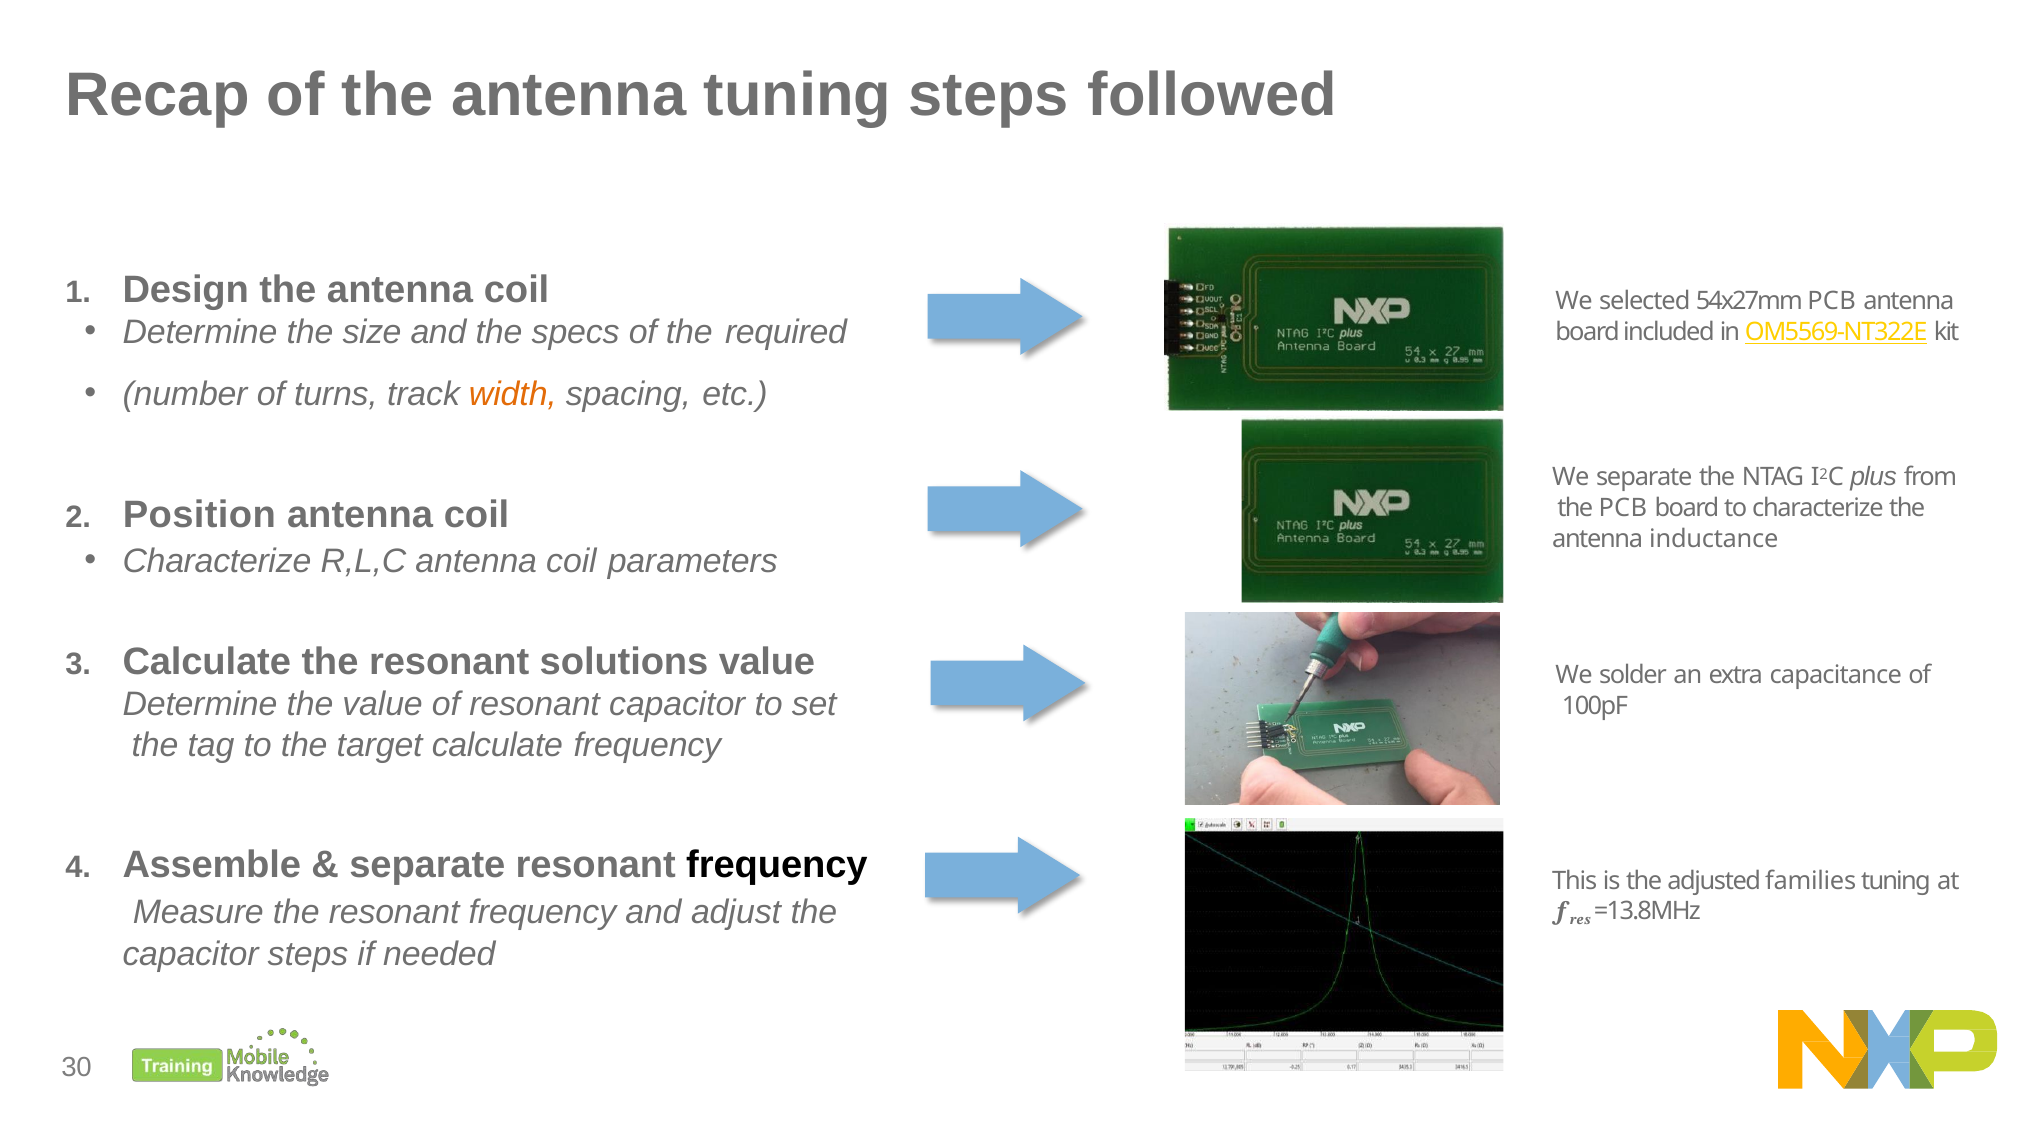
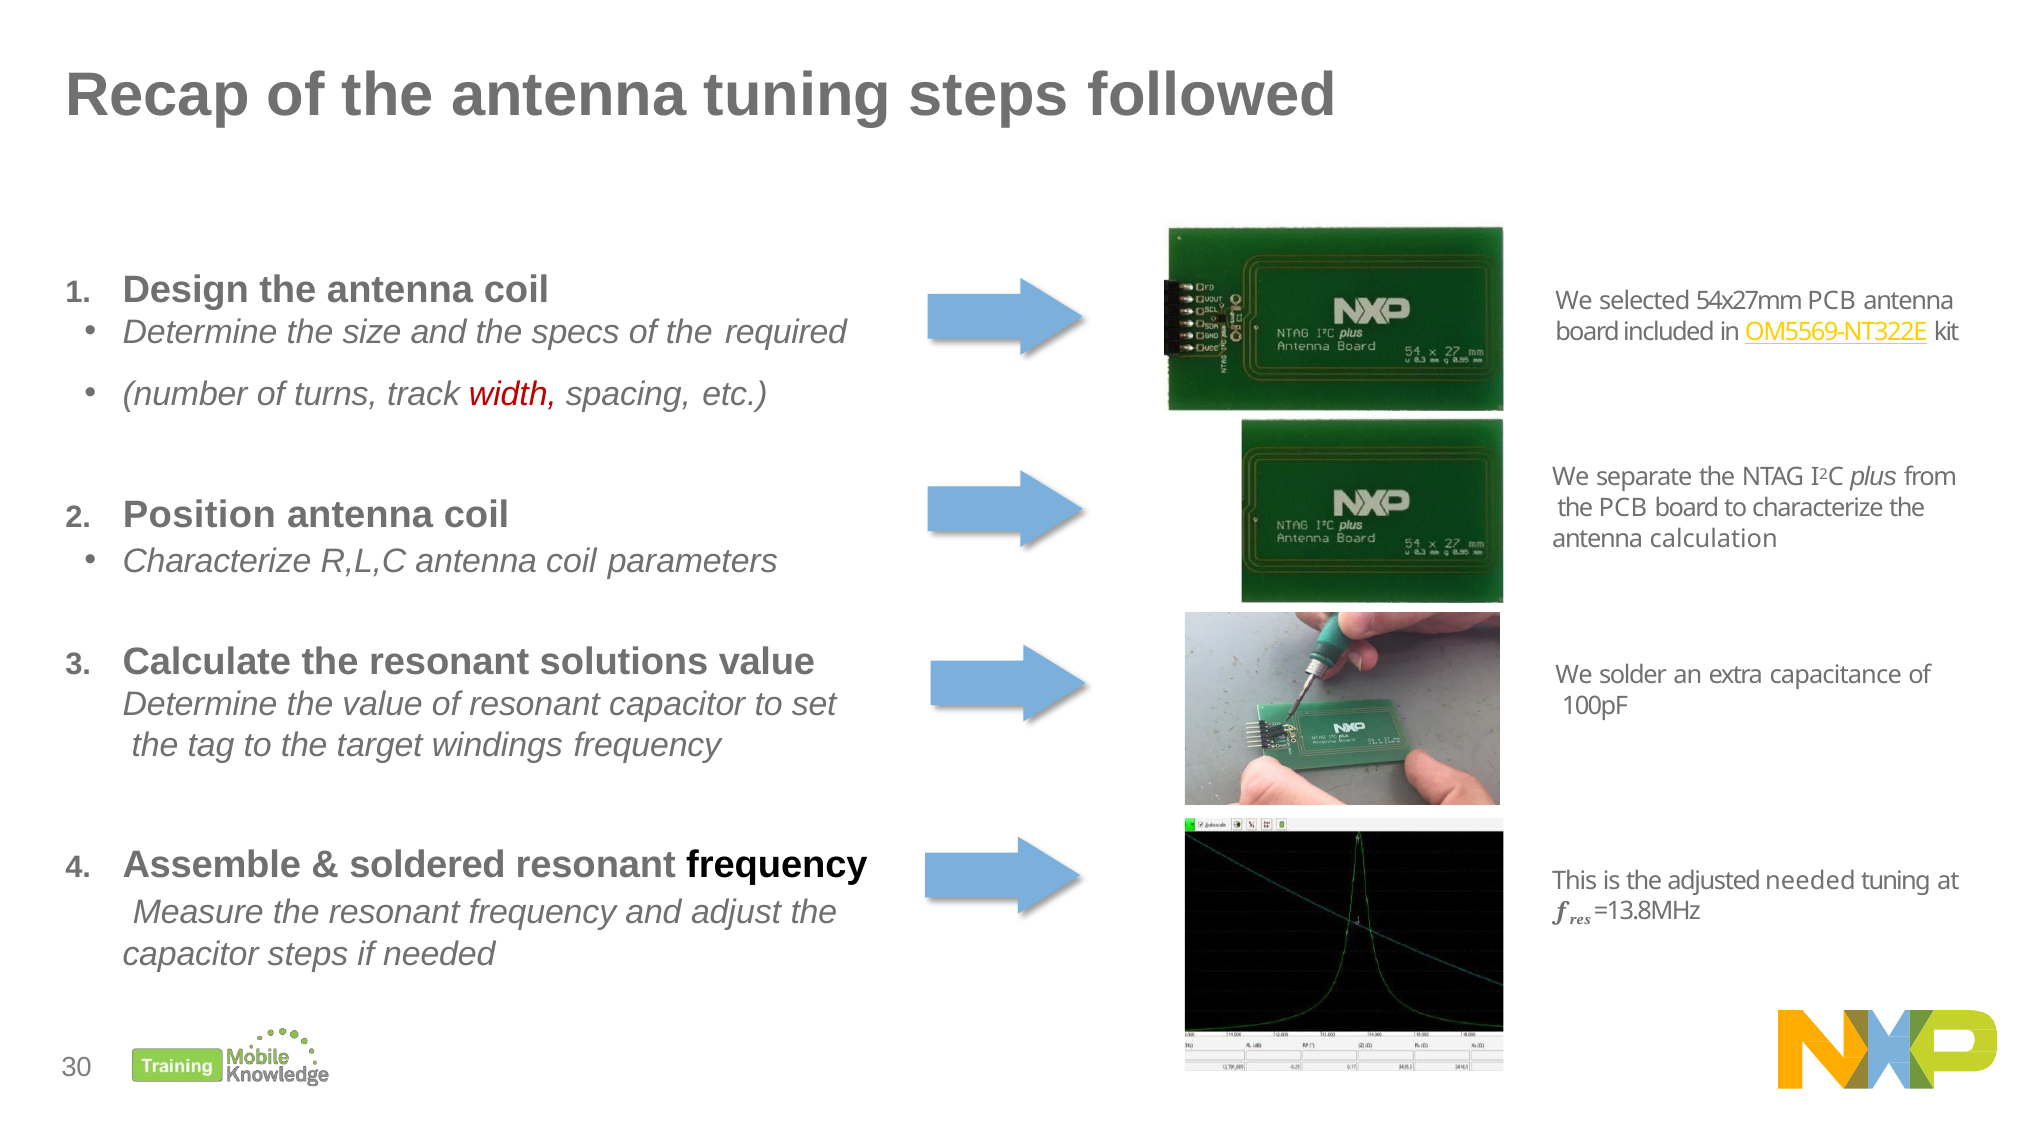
width colour: orange -> red
inductance: inductance -> calculation
target calculate: calculate -> windings
separate at (427, 865): separate -> soldered
adjusted families: families -> needed
